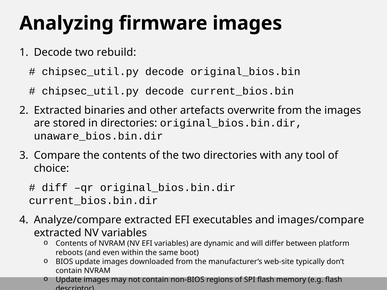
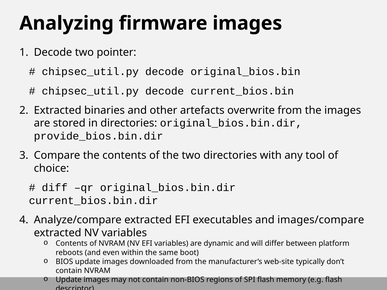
rebuild: rebuild -> pointer
unaware_bios.bin.dir: unaware_bios.bin.dir -> provide_bios.bin.dir
